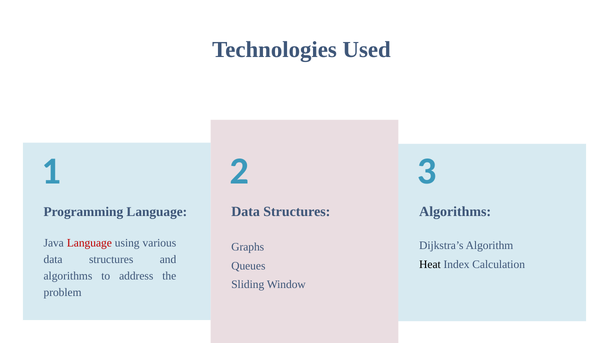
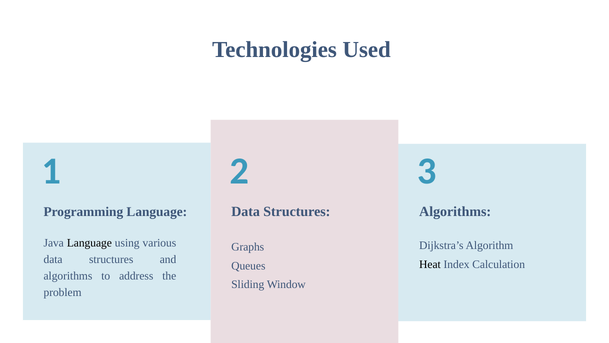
Language at (89, 243) colour: red -> black
